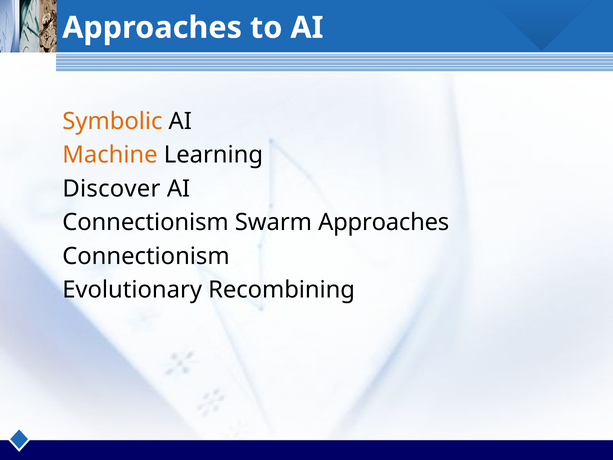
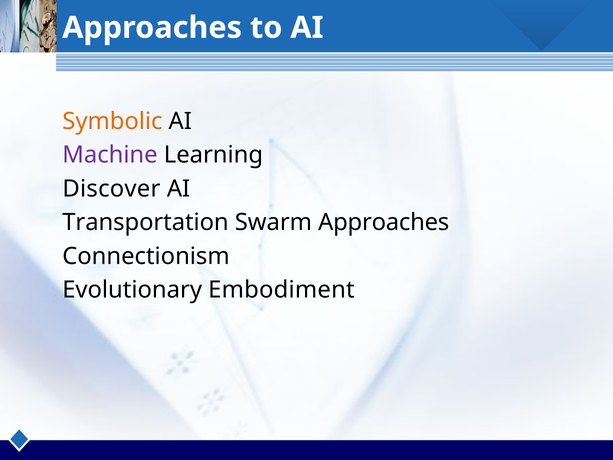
Machine colour: orange -> purple
Connectionism at (146, 222): Connectionism -> Transportation
Recombining: Recombining -> Embodiment
